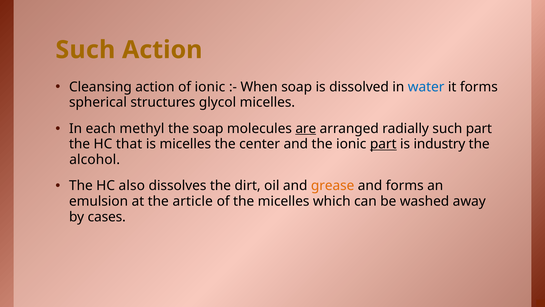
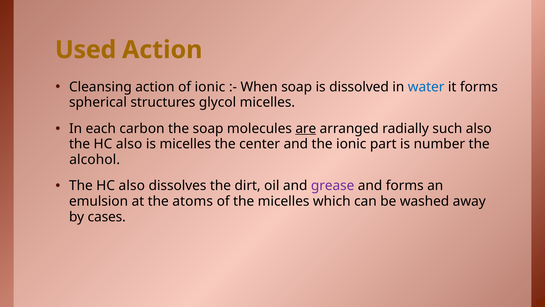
Such at (85, 50): Such -> Used
methyl: methyl -> carbon
such part: part -> also
that at (129, 144): that -> also
part at (383, 144) underline: present -> none
industry: industry -> number
grease colour: orange -> purple
article: article -> atoms
